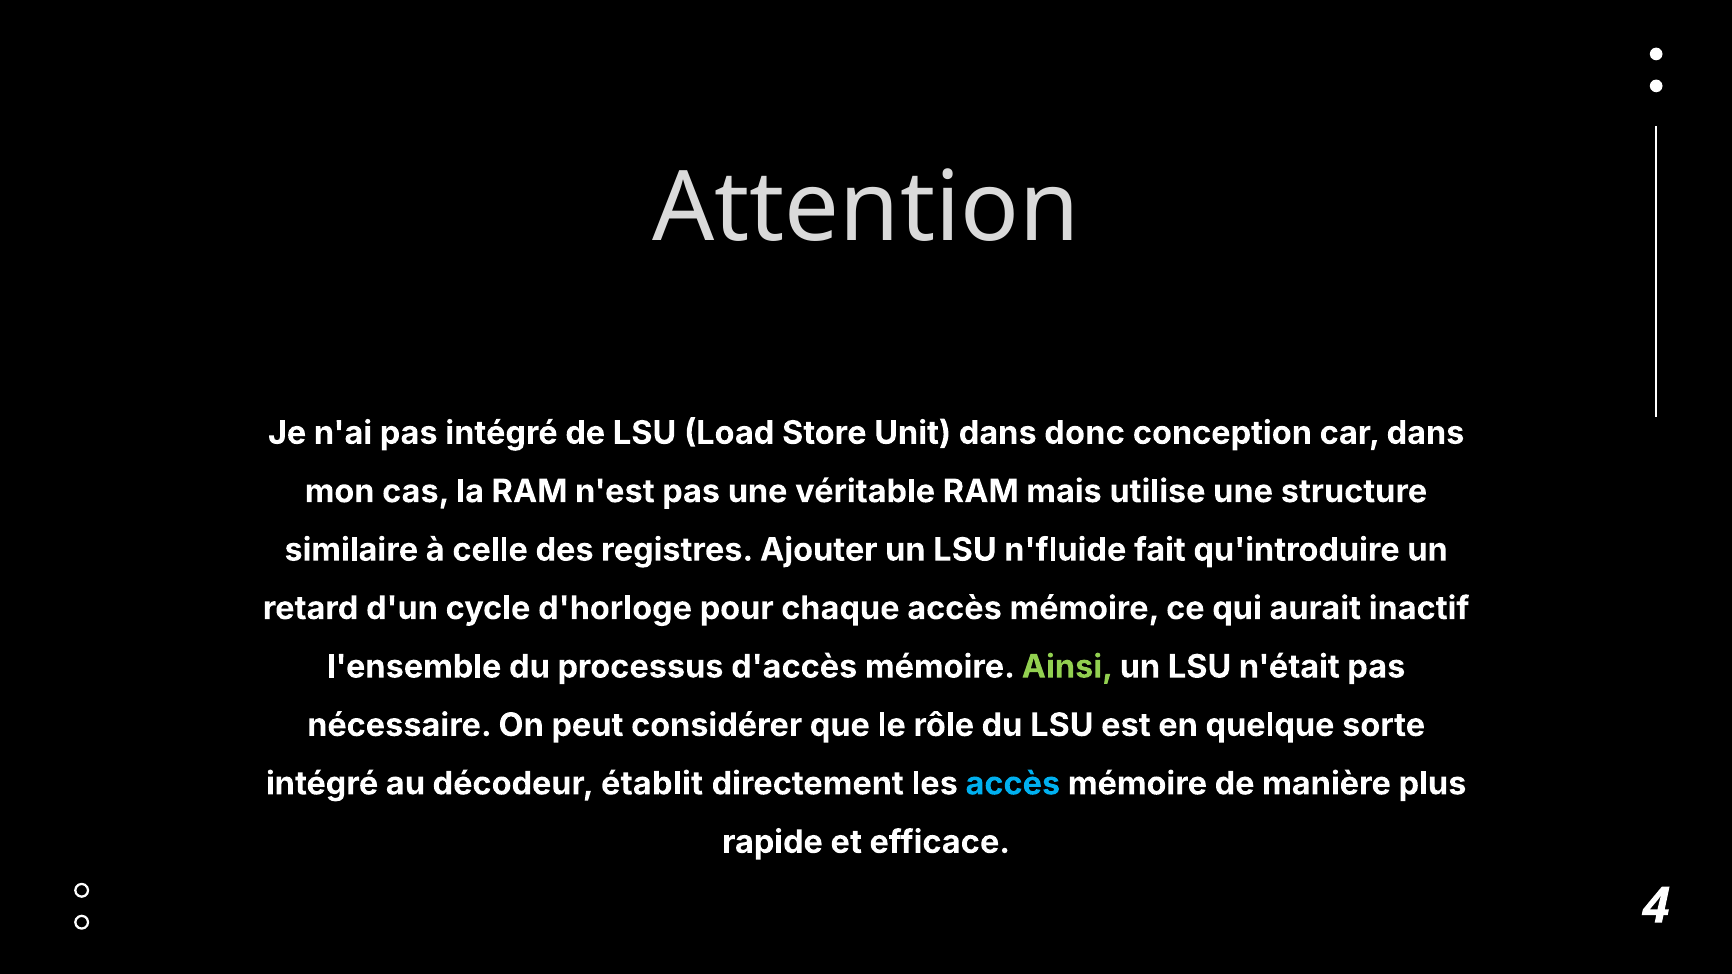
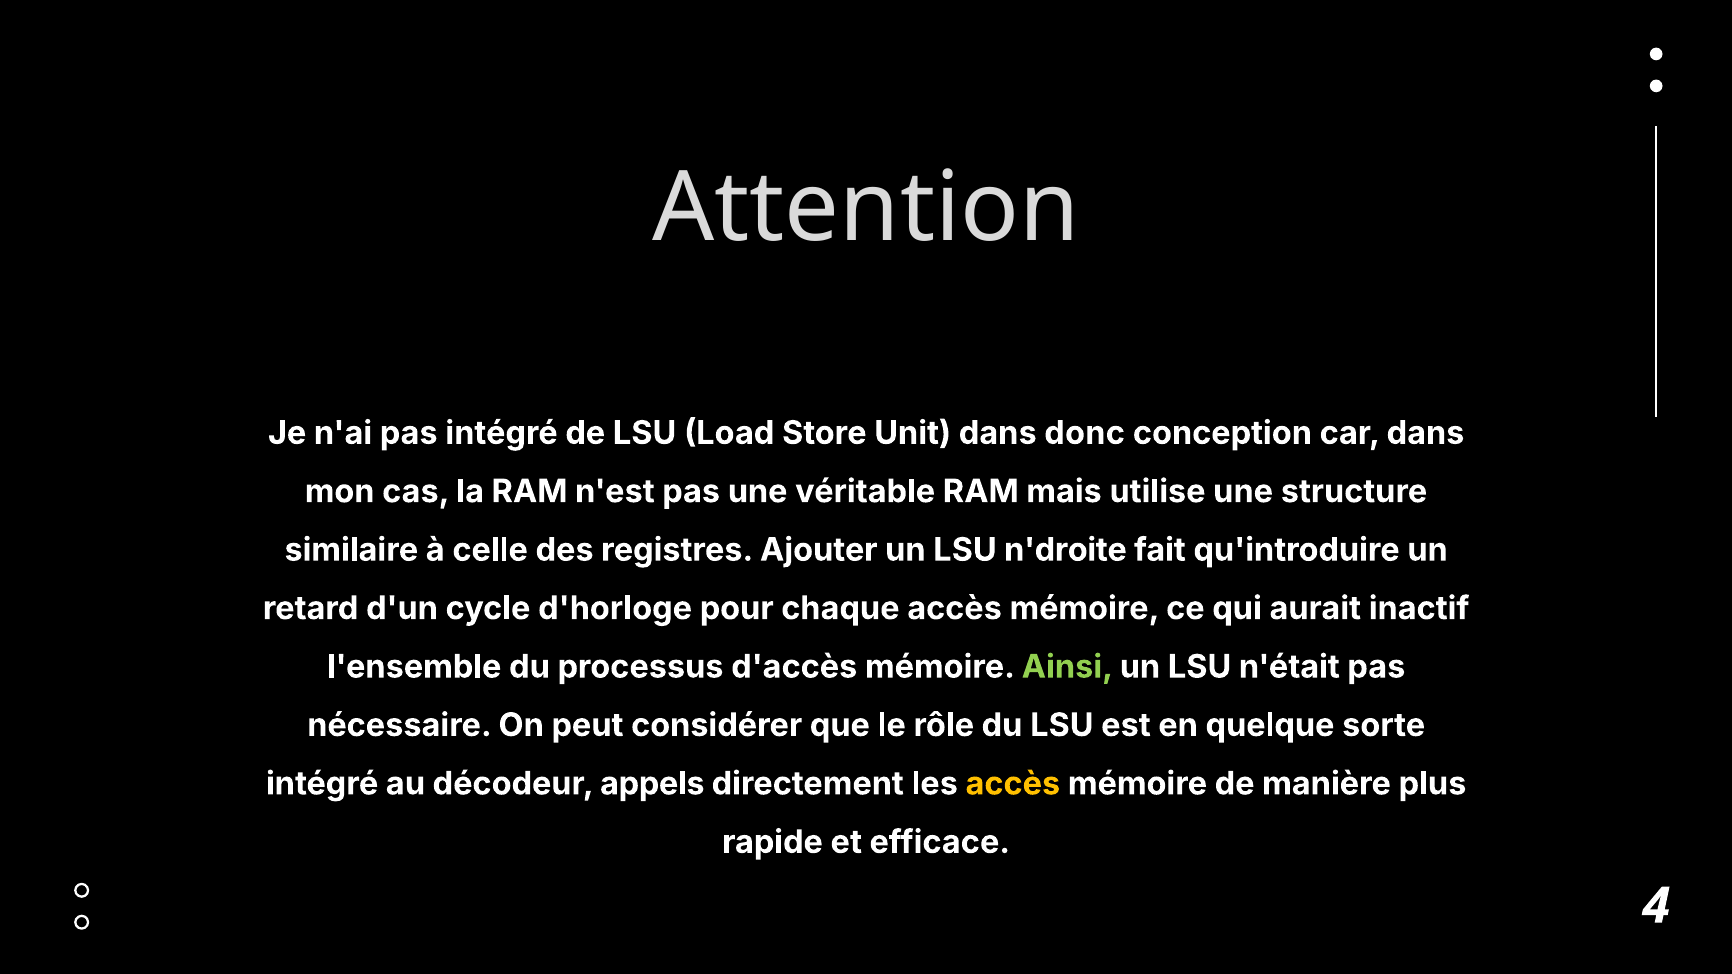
n'fluide: n'fluide -> n'droite
établit: établit -> appels
accès at (1013, 784) colour: light blue -> yellow
